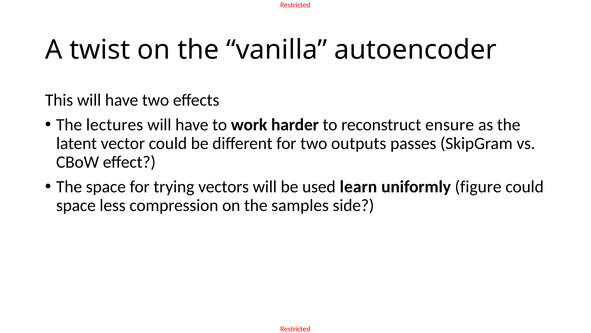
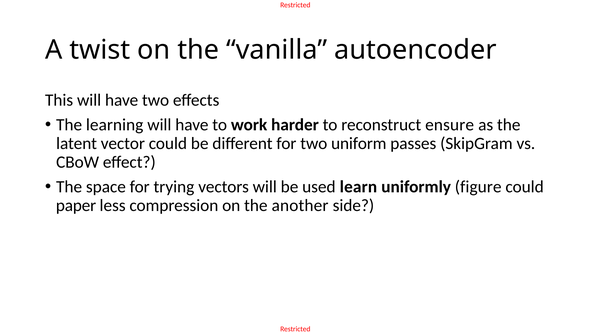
lectures: lectures -> learning
outputs: outputs -> uniform
space at (76, 205): space -> paper
samples: samples -> another
